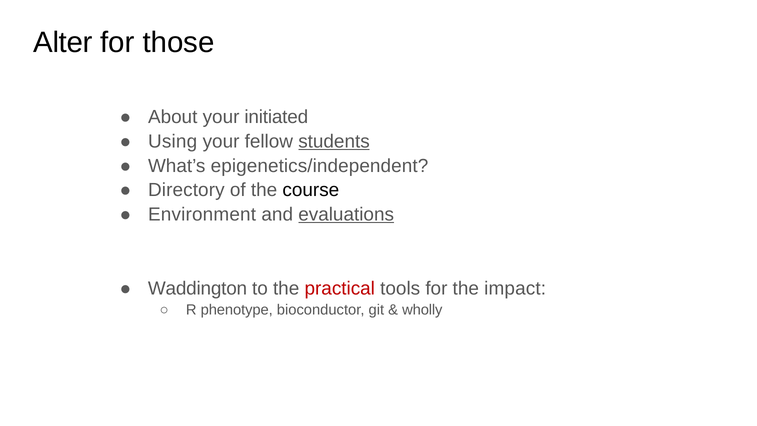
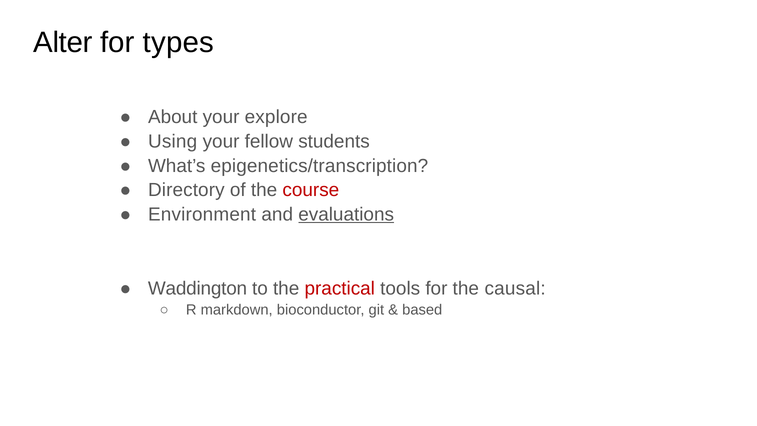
those: those -> types
initiated: initiated -> explore
students underline: present -> none
epigenetics/independent: epigenetics/independent -> epigenetics/transcription
course colour: black -> red
impact: impact -> causal
phenotype: phenotype -> markdown
wholly: wholly -> based
